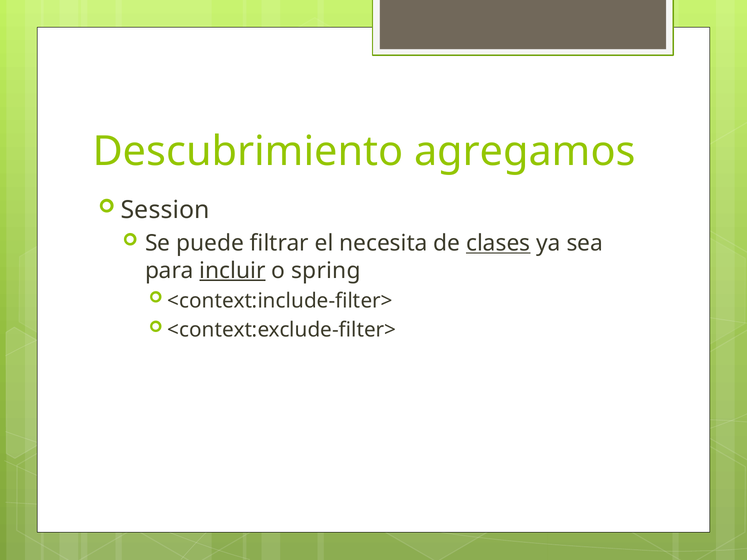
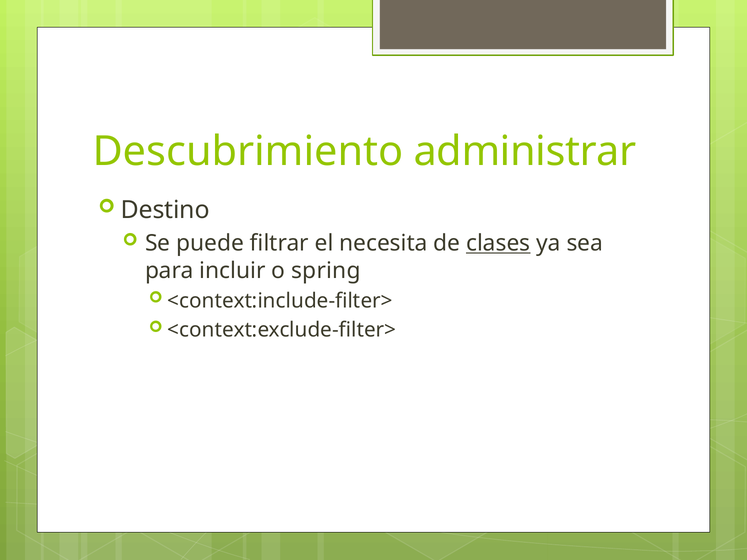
agregamos: agregamos -> administrar
Session: Session -> Destino
incluir underline: present -> none
